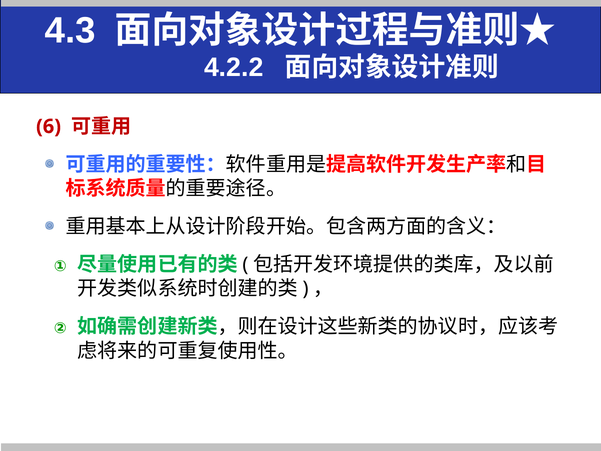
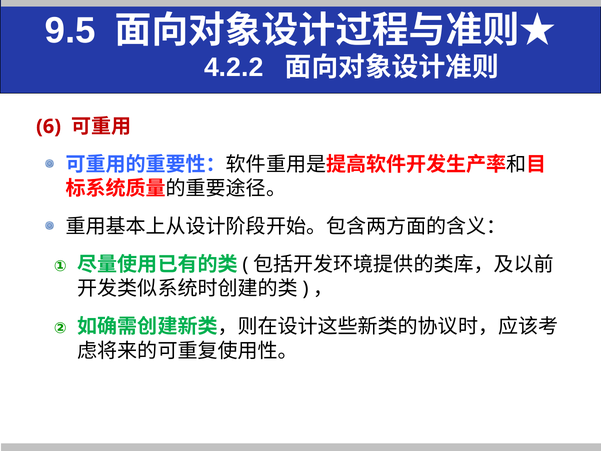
4.3: 4.3 -> 9.5
